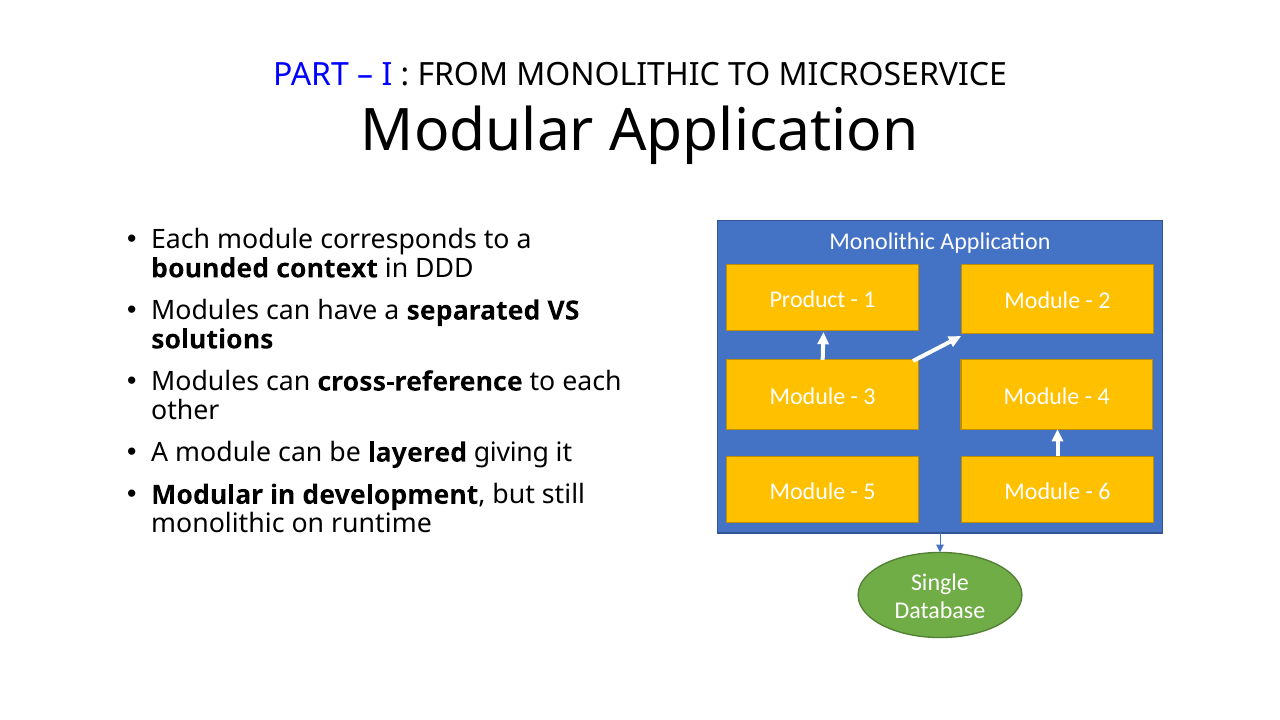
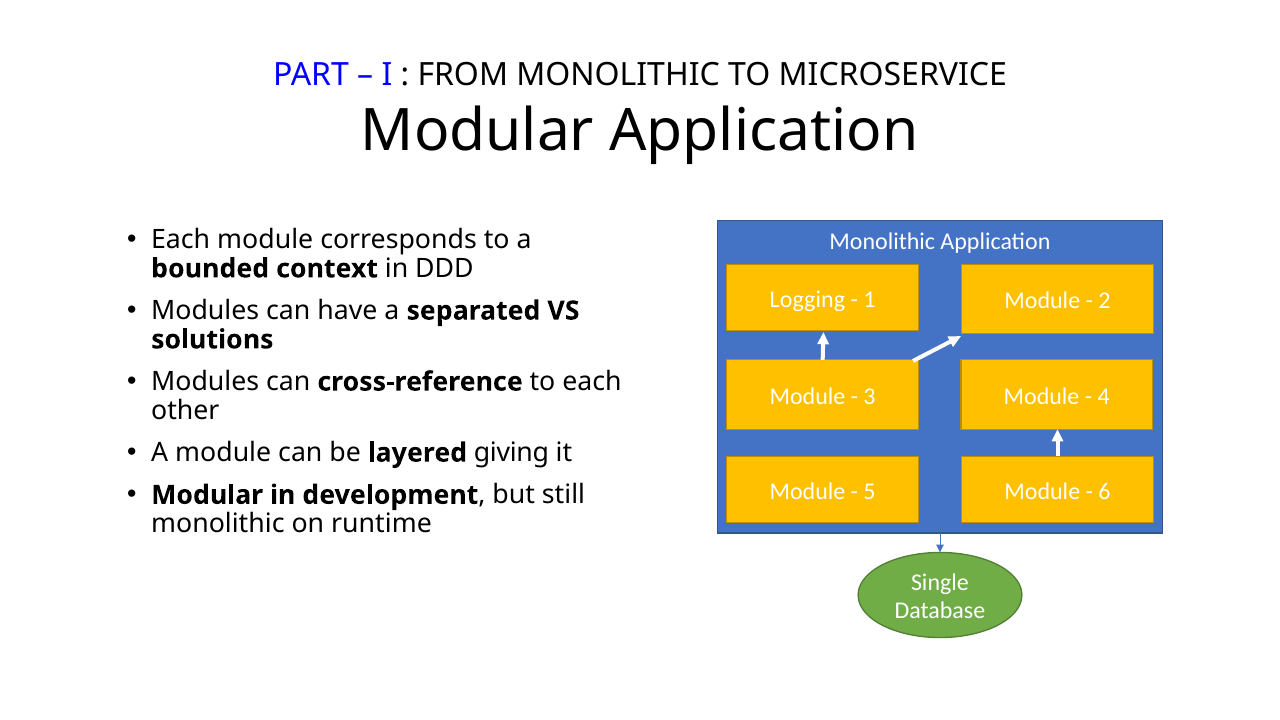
Product: Product -> Logging
